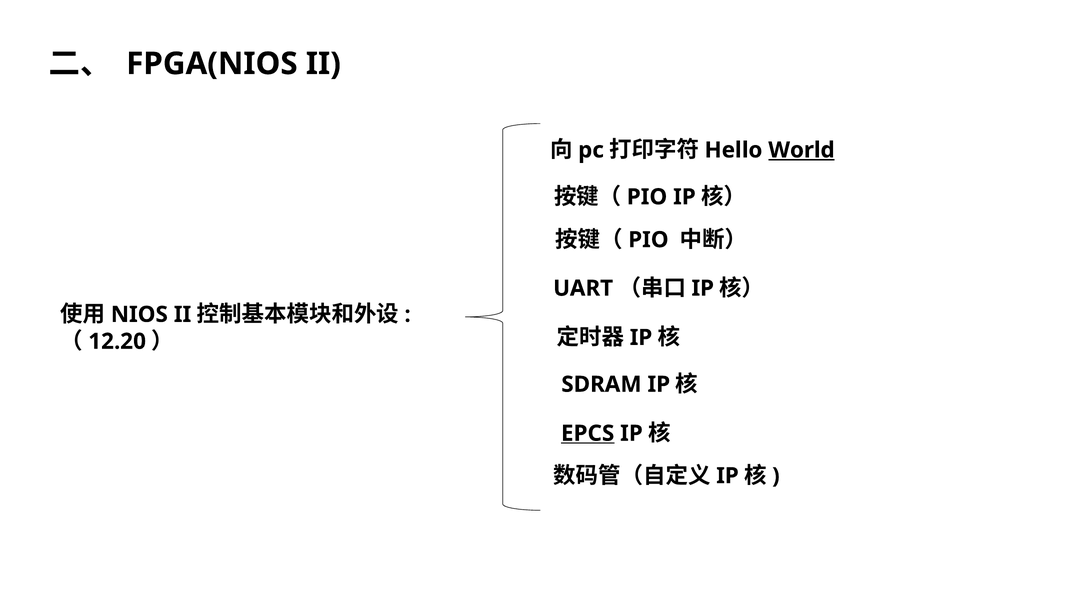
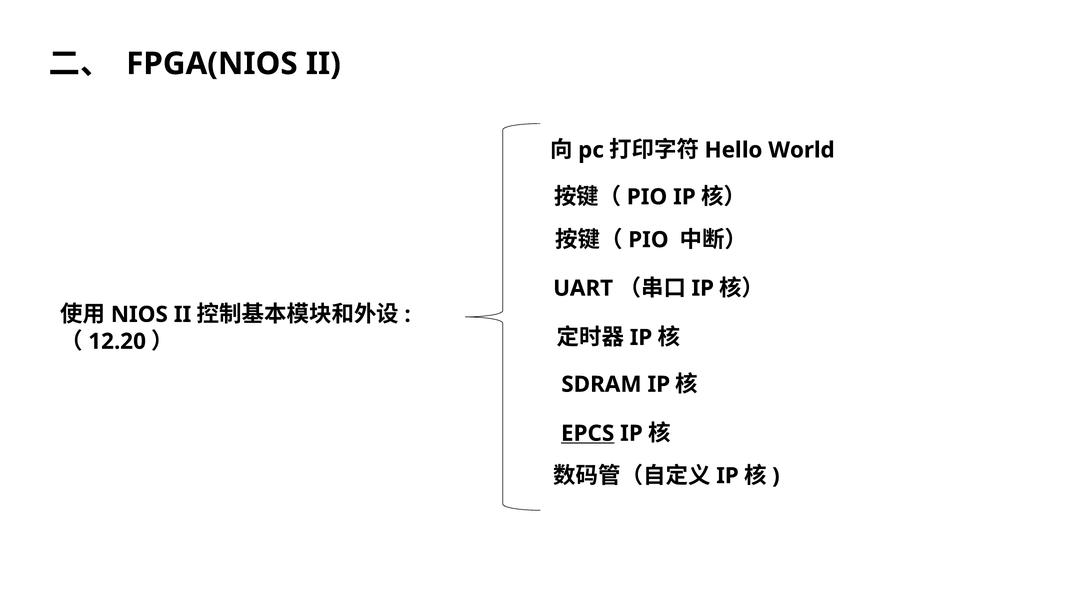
World underline: present -> none
